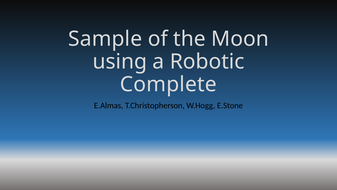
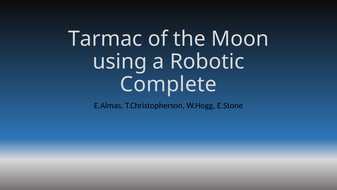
Sample: Sample -> Tarmac
